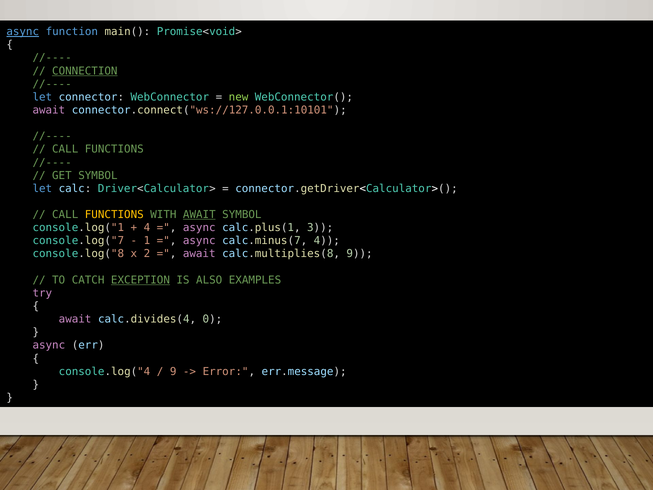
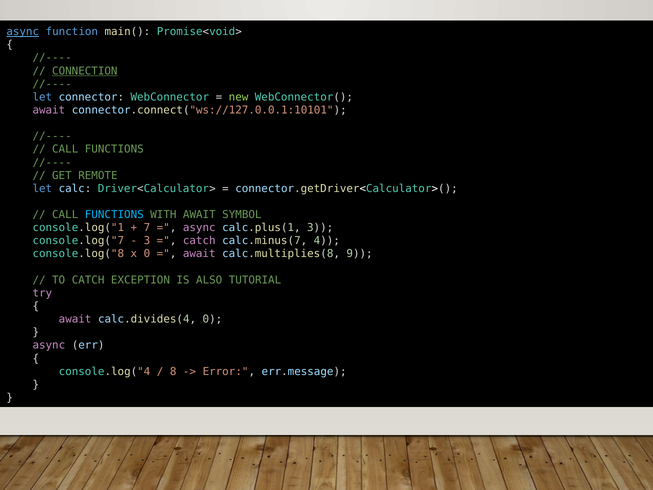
GET SYMBOL: SYMBOL -> REMOTE
FUNCTIONS at (114, 215) colour: yellow -> light blue
AWAIT at (199, 215) underline: present -> none
4 at (147, 228): 4 -> 7
1 at (147, 241): 1 -> 3
async at (199, 241): async -> catch
x 2: 2 -> 0
EXCEPTION underline: present -> none
EXAMPLES: EXAMPLES -> TUTORIAL
9 at (173, 371): 9 -> 8
